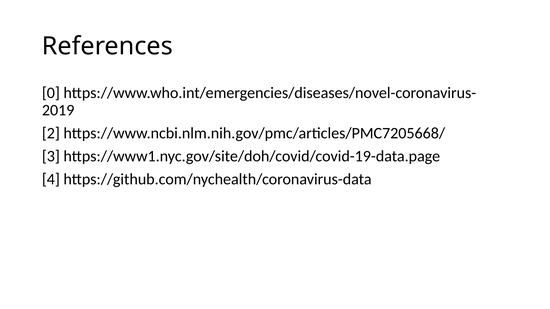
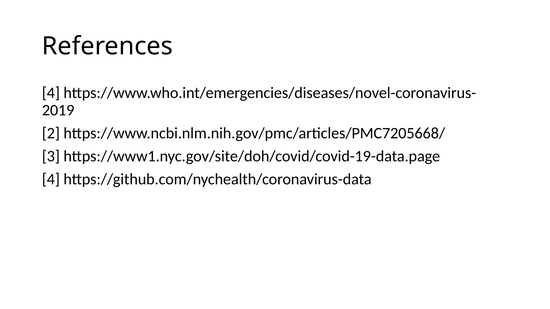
0 at (51, 93): 0 -> 4
